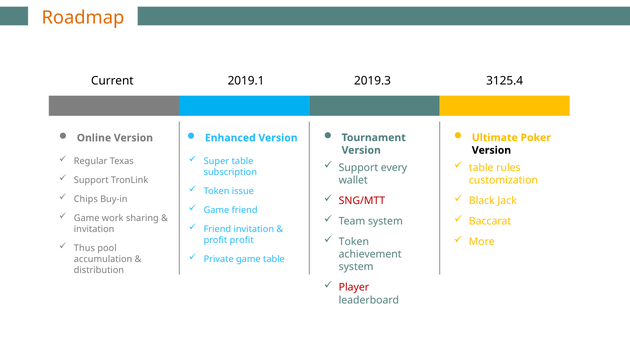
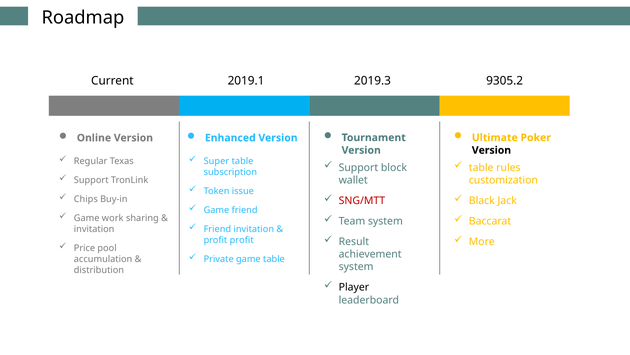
Roadmap colour: orange -> black
3125.4: 3125.4 -> 9305.2
every: every -> block
Token at (354, 241): Token -> Result
Thus: Thus -> Price
Player colour: red -> black
